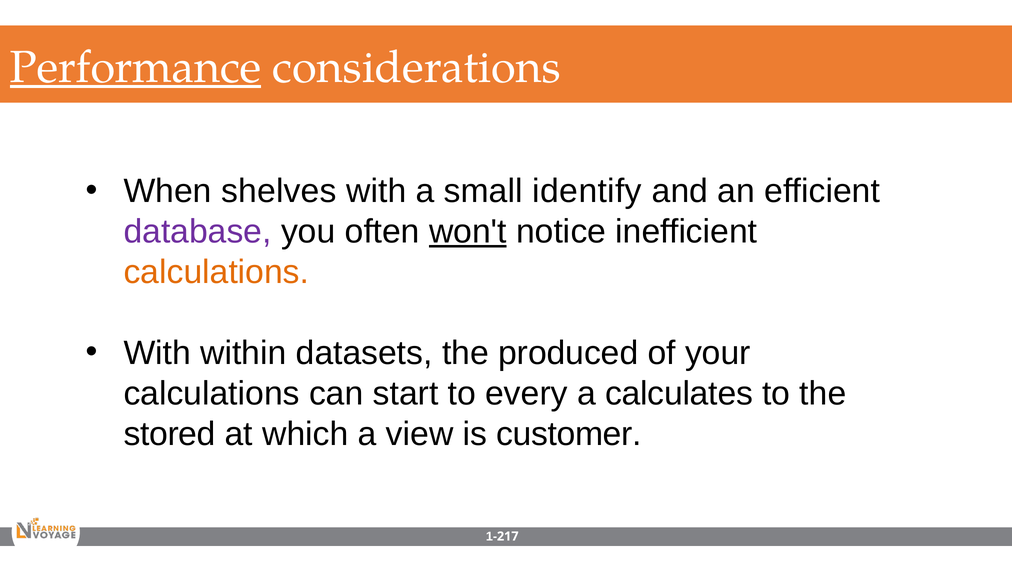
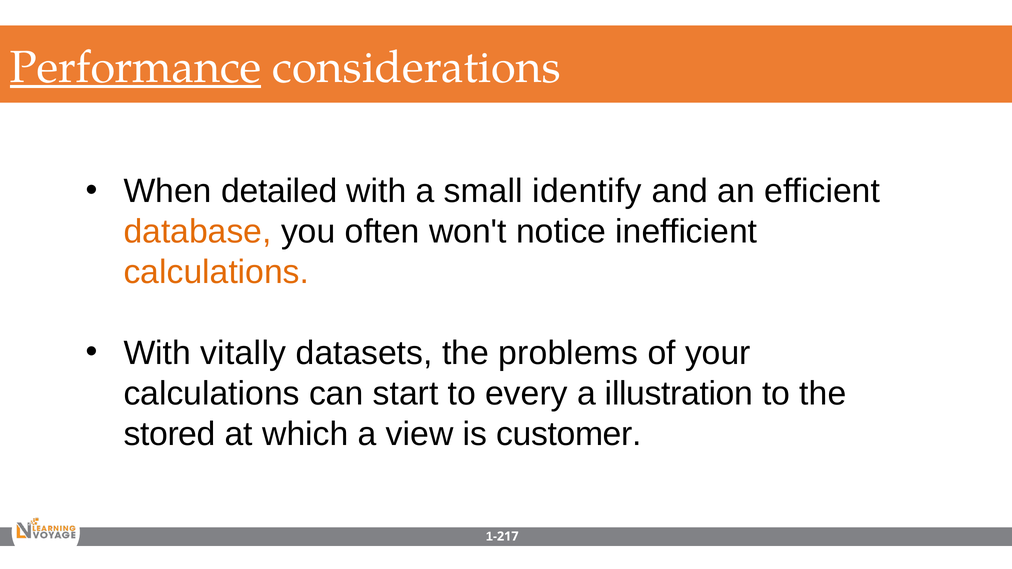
shelves: shelves -> detailed
database colour: purple -> orange
won't underline: present -> none
within: within -> vitally
produced: produced -> problems
calculates: calculates -> illustration
